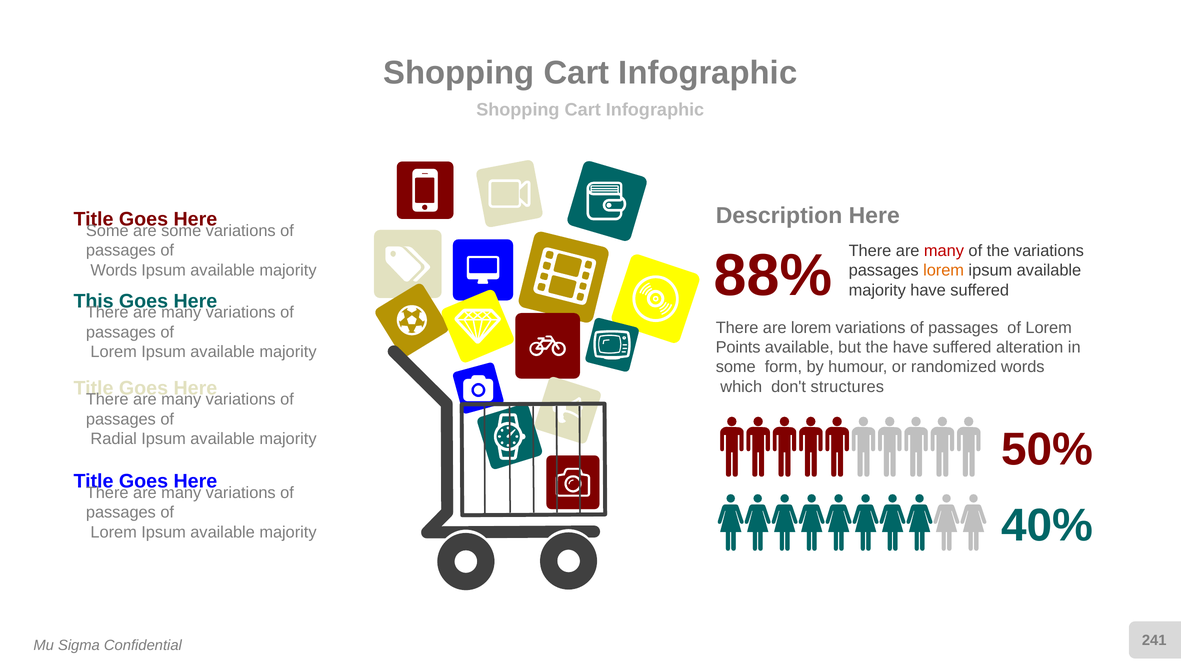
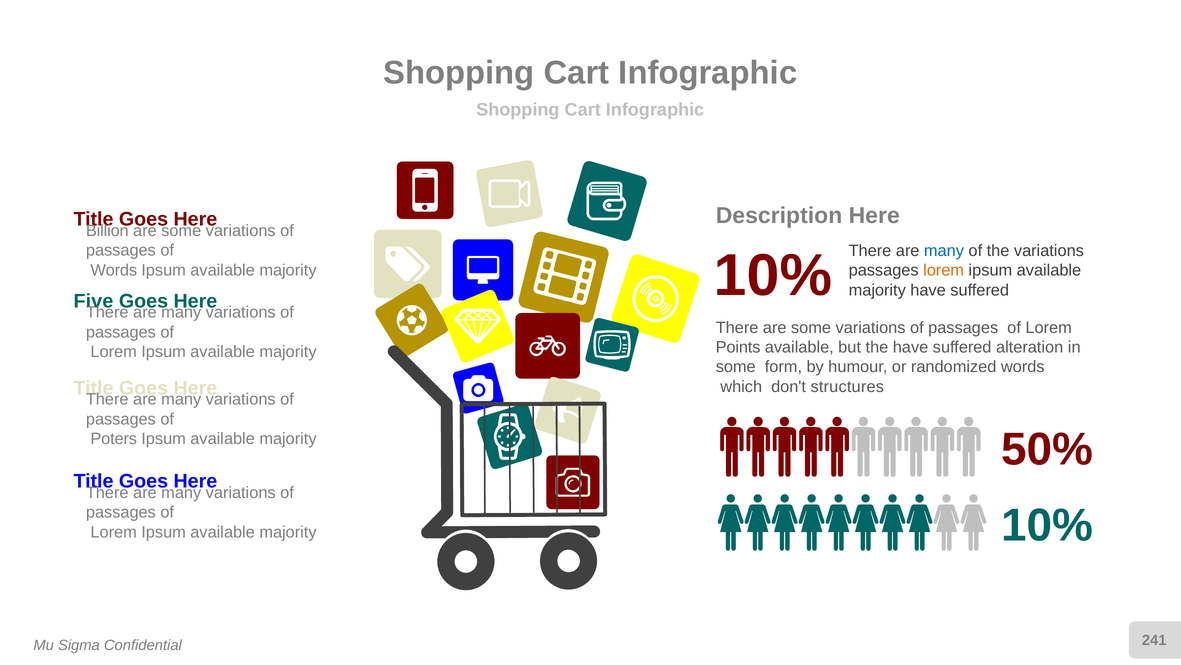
Some at (107, 231): Some -> Billion
many at (944, 251) colour: red -> blue
88% at (773, 276): 88% -> 10%
This: This -> Five
There are lorem: lorem -> some
Radial: Radial -> Poters
40% at (1047, 525): 40% -> 10%
